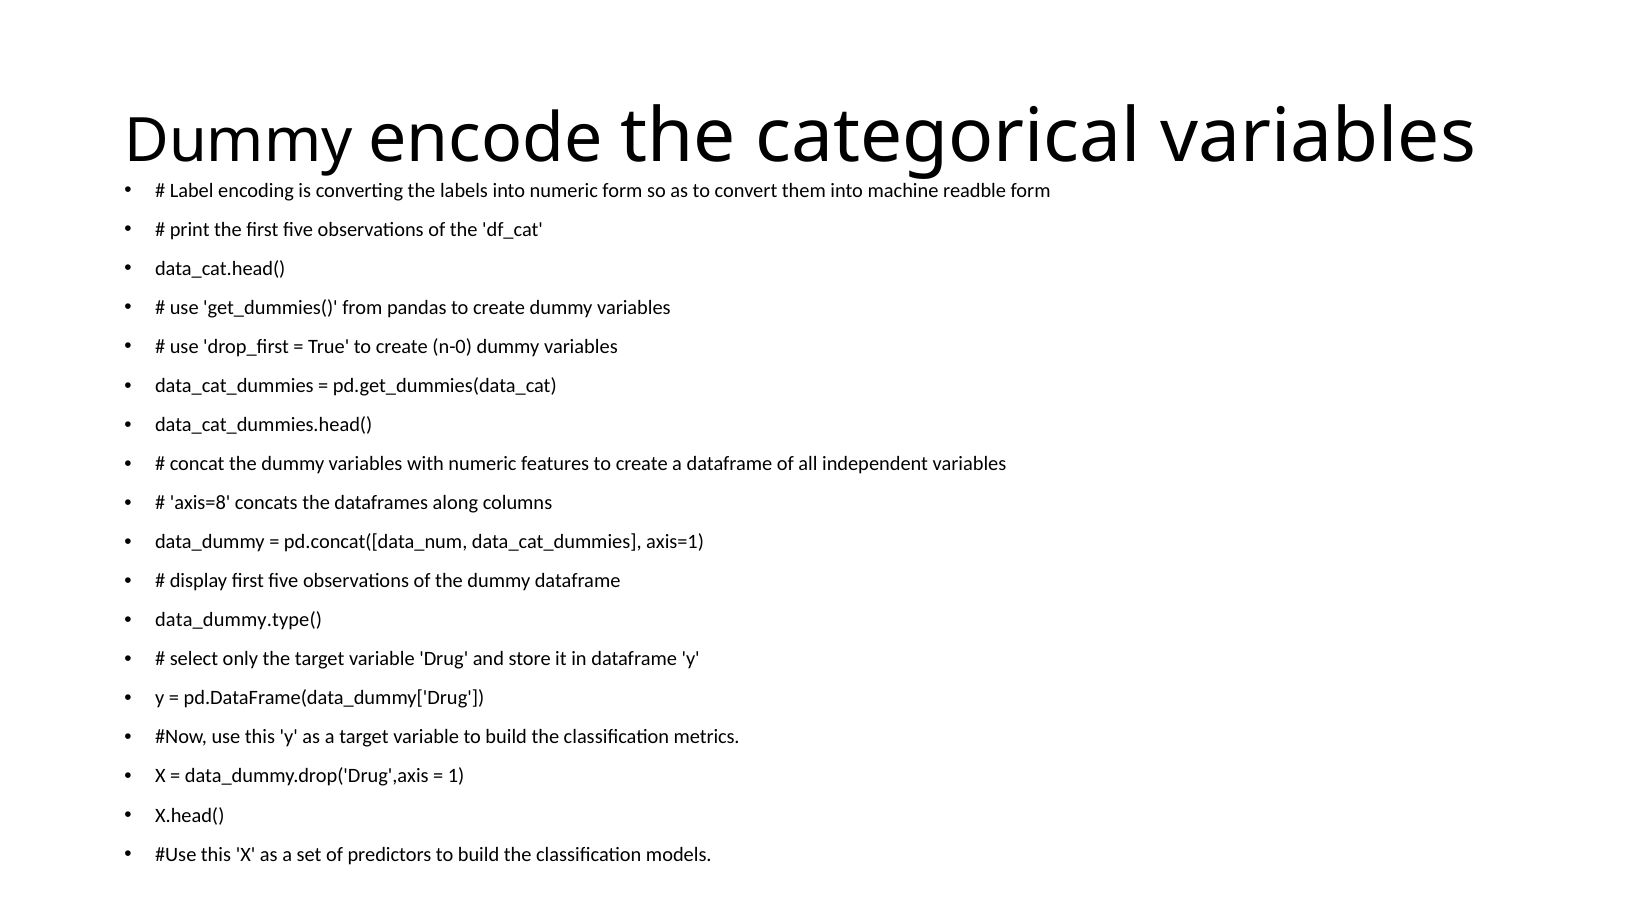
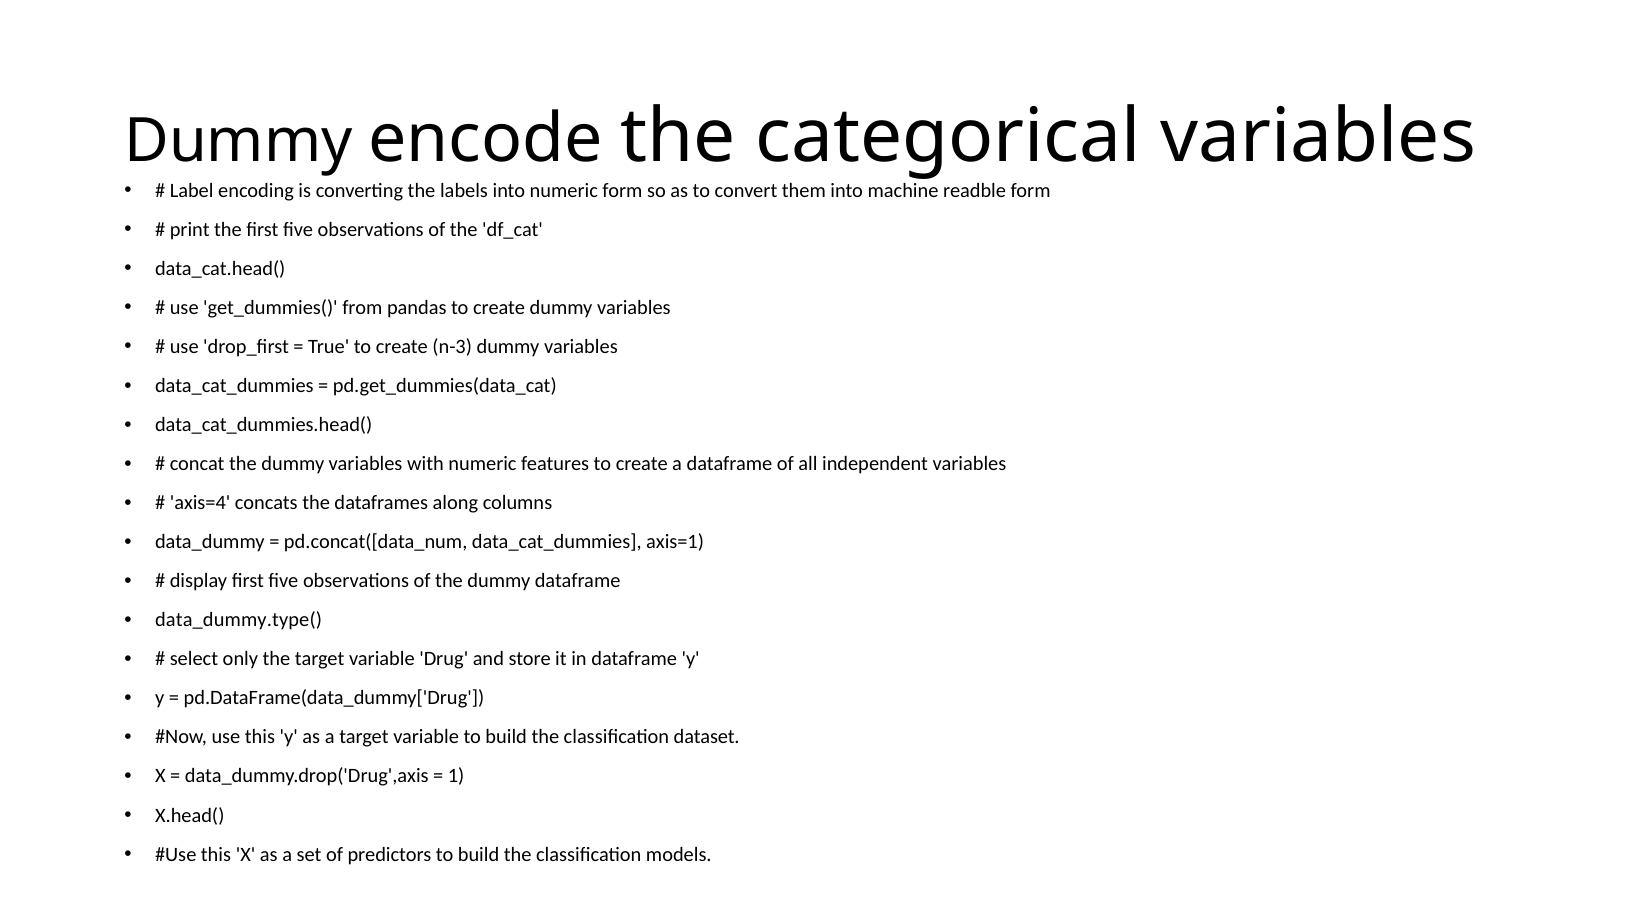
n-0: n-0 -> n-3
axis=8: axis=8 -> axis=4
metrics: metrics -> dataset
